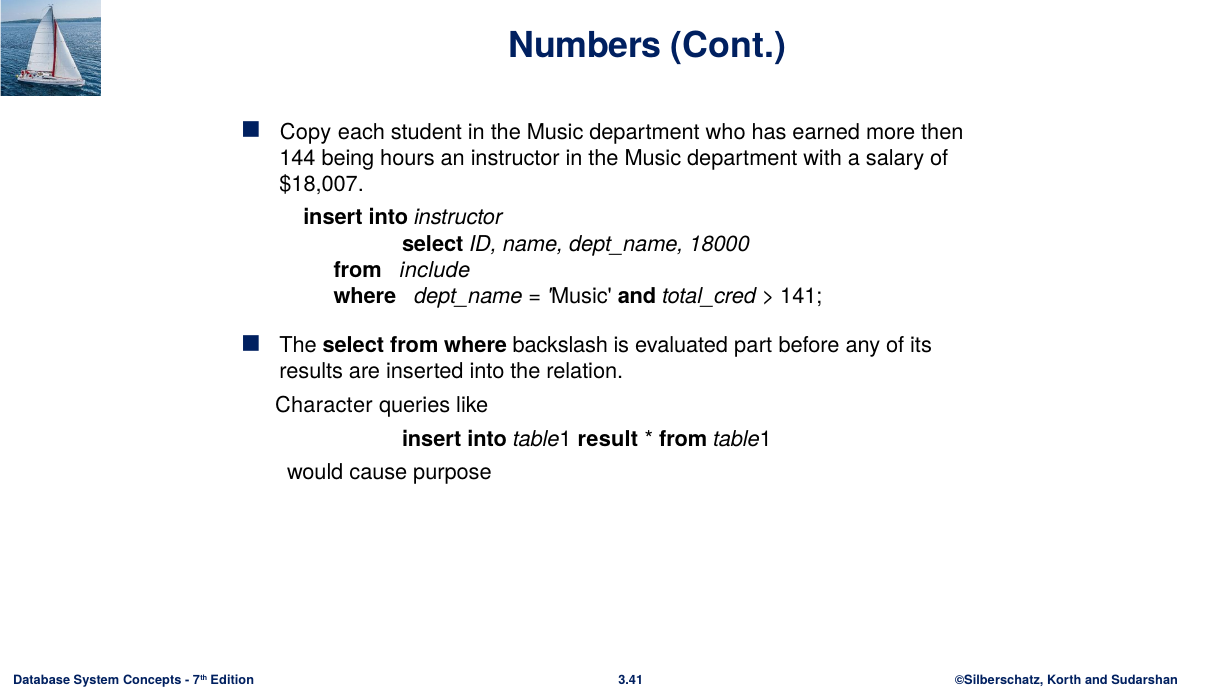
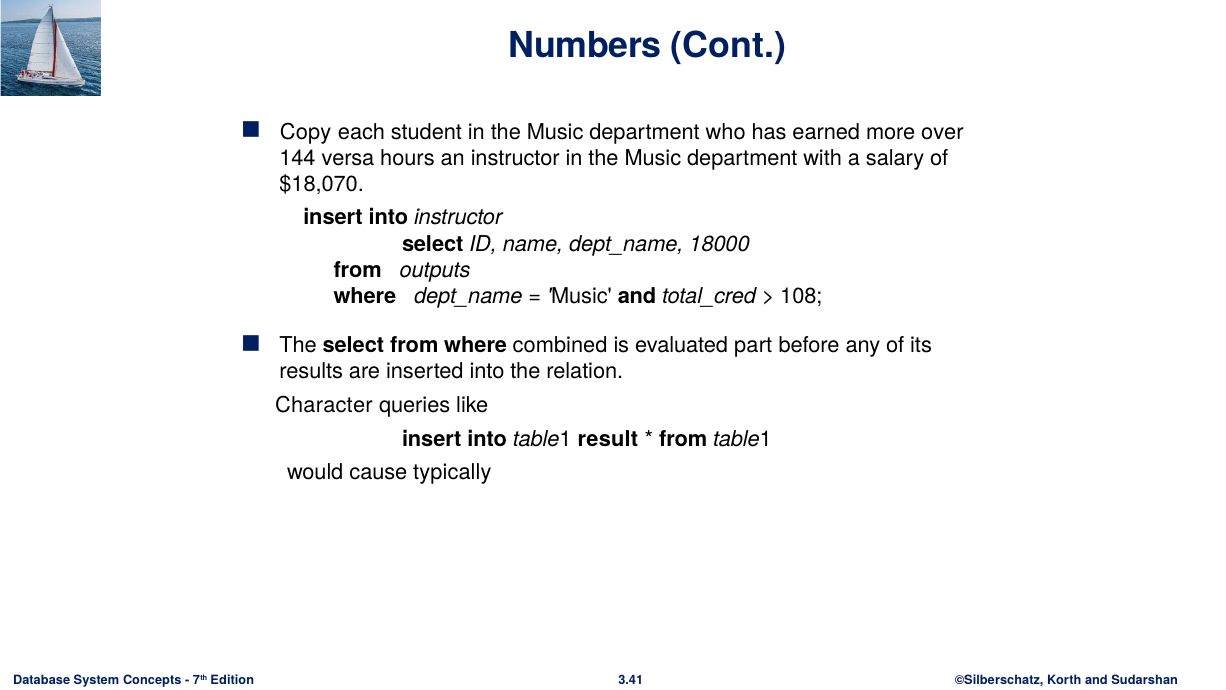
then: then -> over
being: being -> versa
$18,007: $18,007 -> $18,070
include: include -> outputs
141: 141 -> 108
backslash: backslash -> combined
purpose: purpose -> typically
